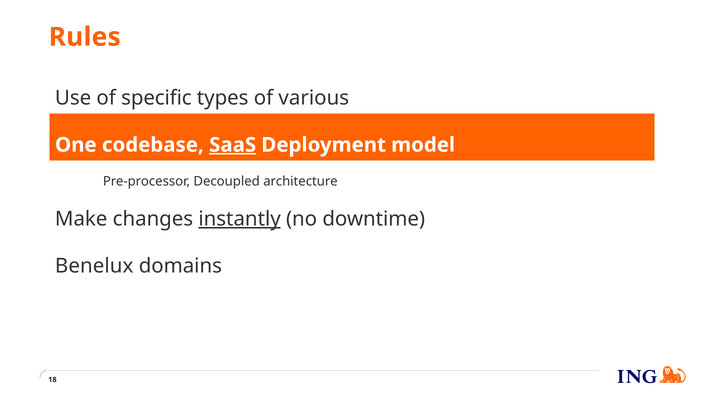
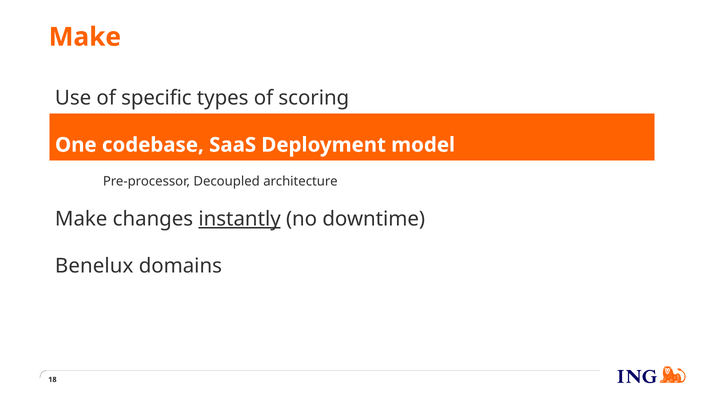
Rules at (85, 37): Rules -> Make
various: various -> scoring
SaaS underline: present -> none
